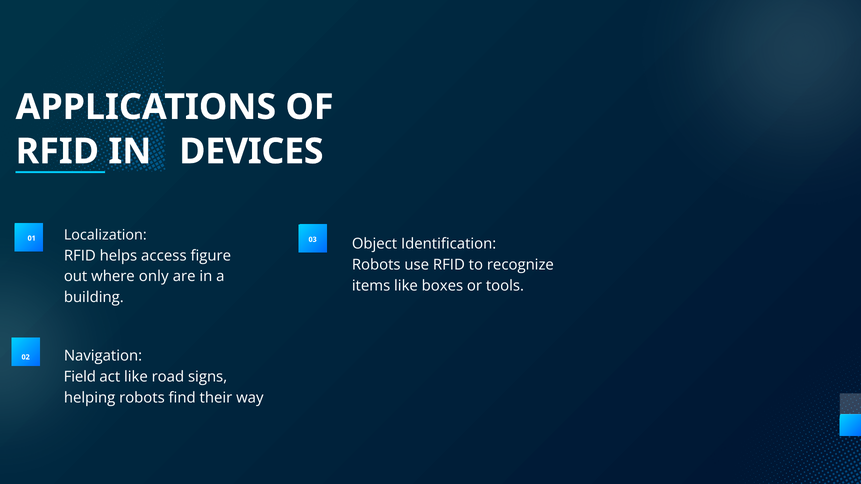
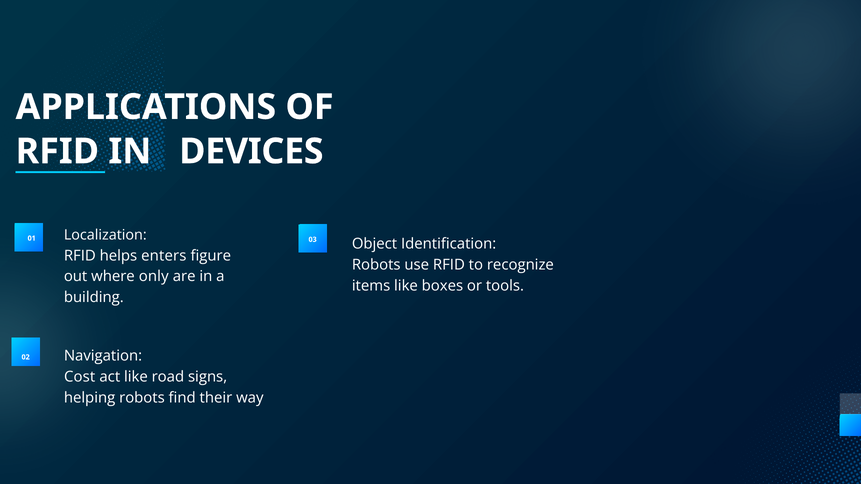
access: access -> enters
Field: Field -> Cost
